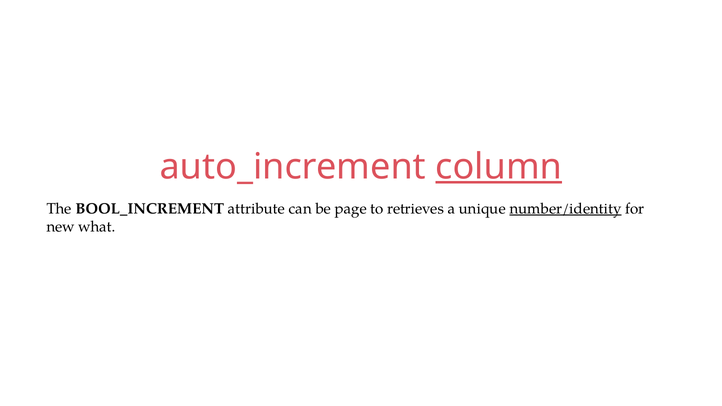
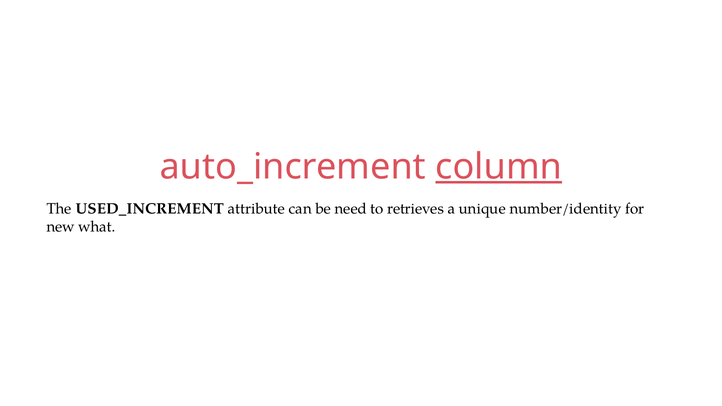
BOOL_INCREMENT: BOOL_INCREMENT -> USED_INCREMENT
page: page -> need
number/identity underline: present -> none
